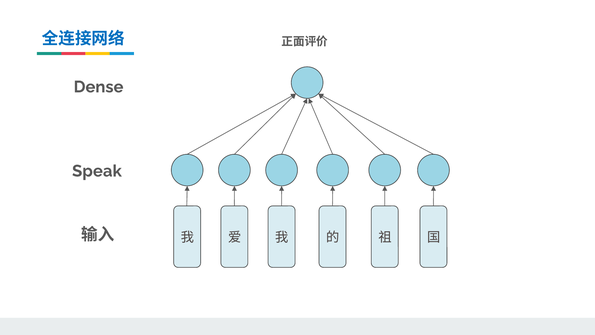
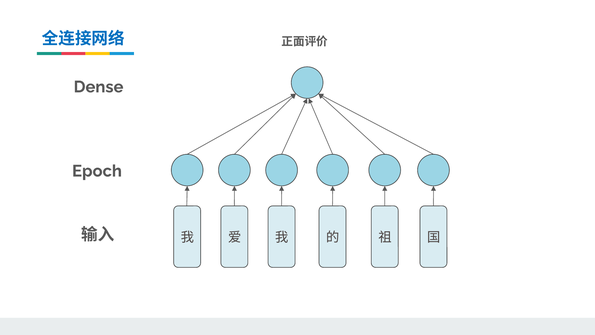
Speak: Speak -> Epoch
